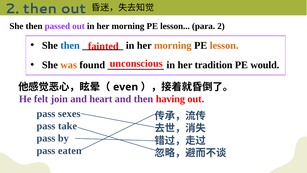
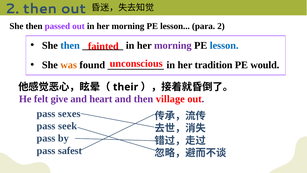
morning at (173, 45) colour: orange -> purple
lesson at (224, 45) colour: orange -> blue
even: even -> their
join: join -> give
having: having -> village
take: take -> seek
eaten: eaten -> safest
